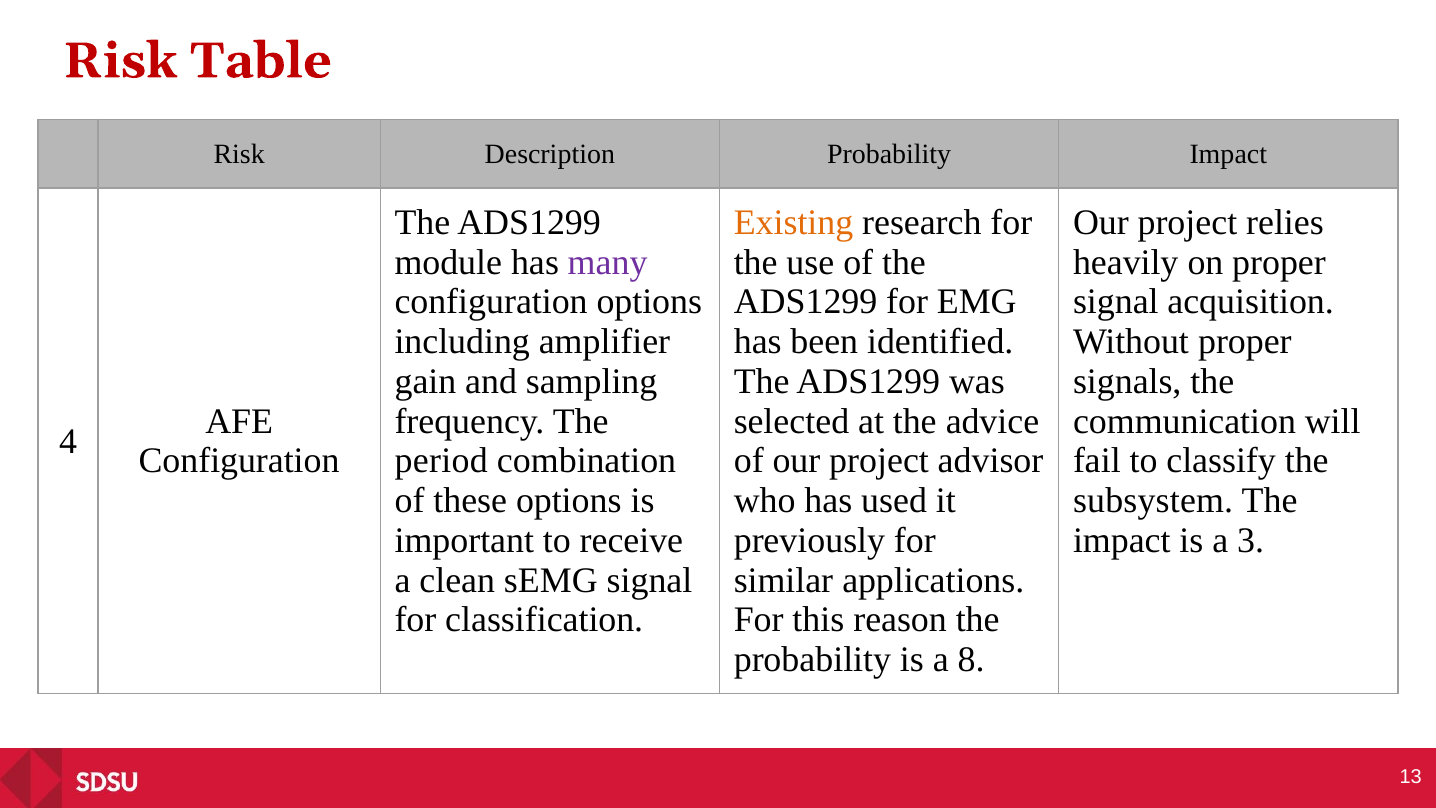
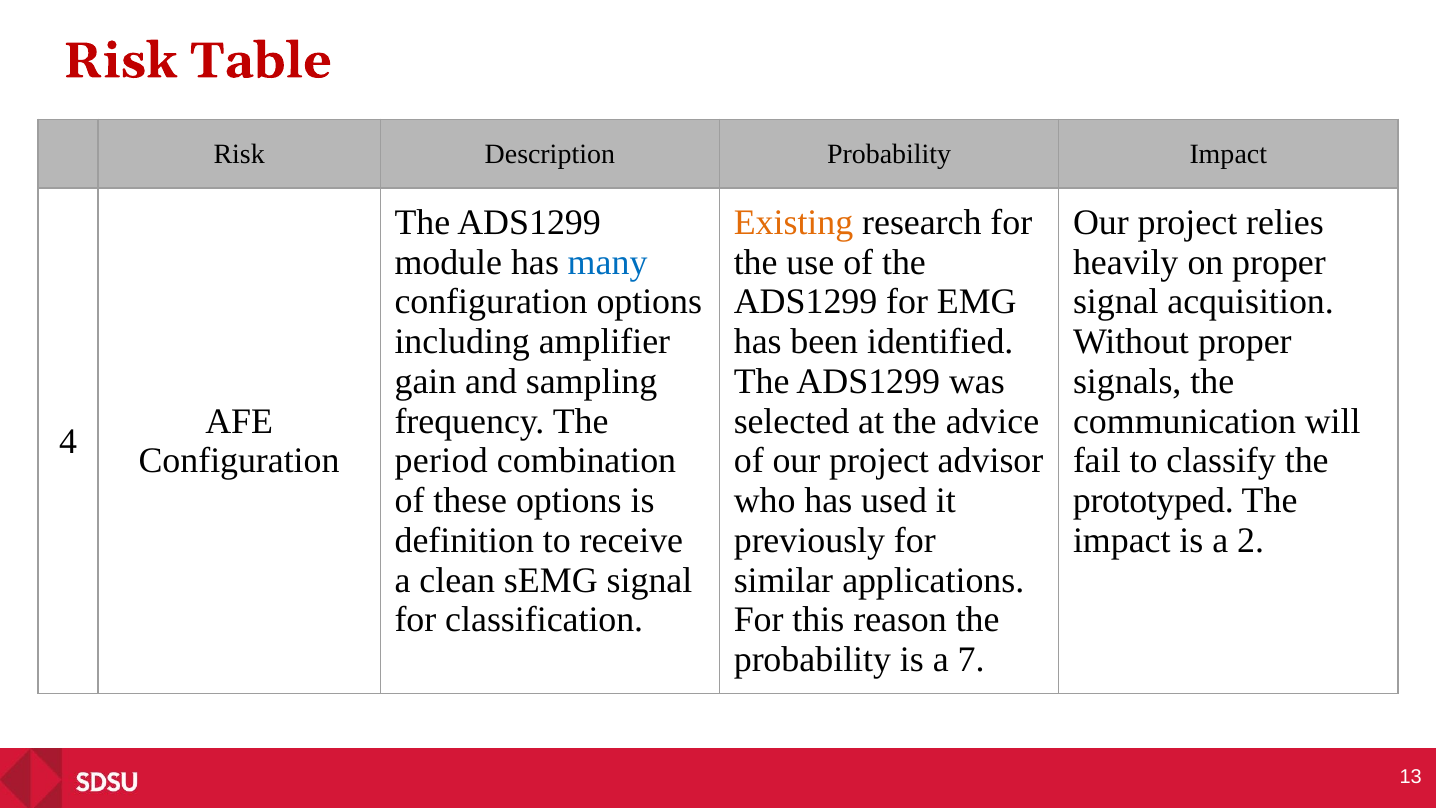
many colour: purple -> blue
subsystem: subsystem -> prototyped
important: important -> definition
3: 3 -> 2
8: 8 -> 7
